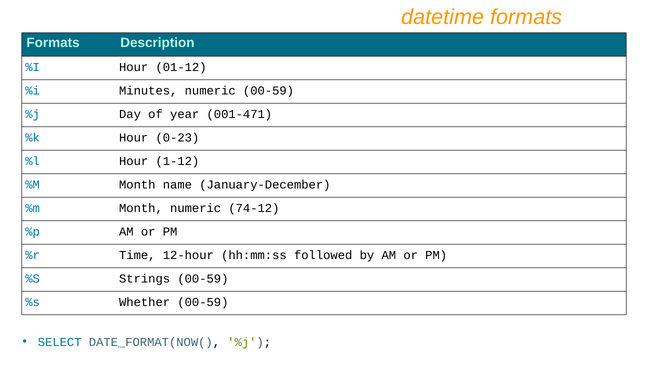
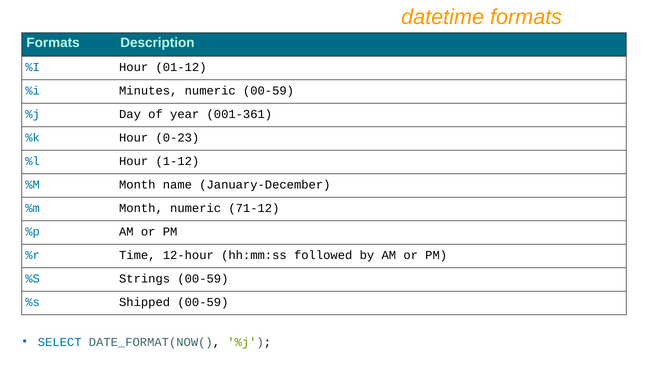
001-471: 001-471 -> 001-361
74-12: 74-12 -> 71-12
Whether: Whether -> Shipped
